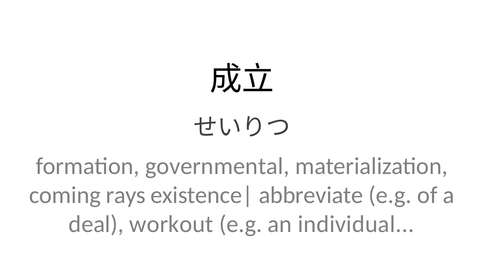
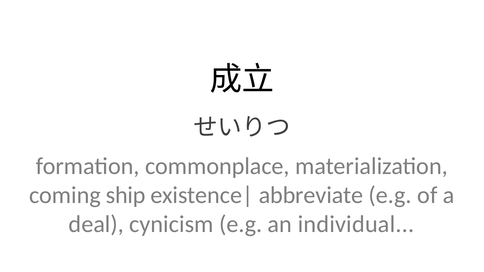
governmental: governmental -> commonplace
rays: rays -> ship
workout: workout -> cynicism
